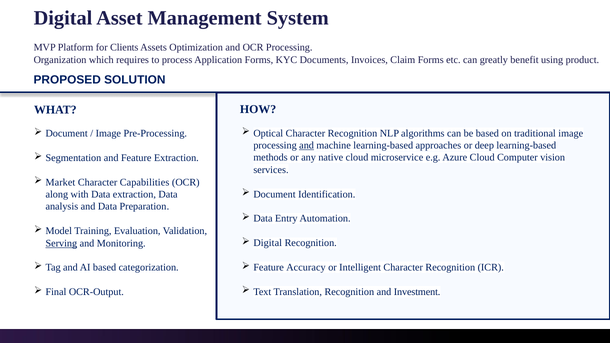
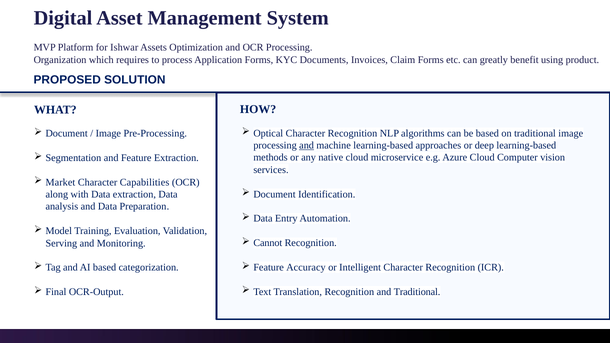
Clients: Clients -> Ishwar
Digital at (268, 243): Digital -> Cannot
Serving underline: present -> none
and Investment: Investment -> Traditional
